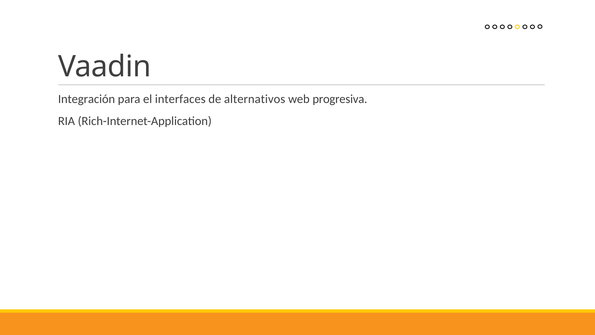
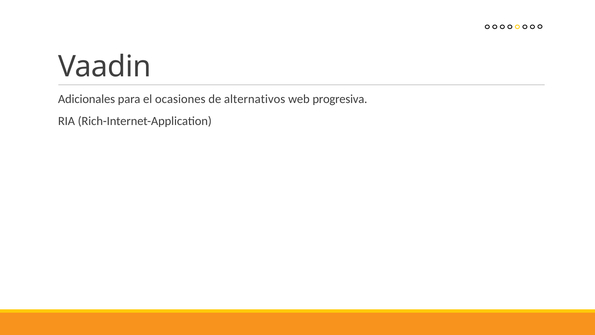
Integración: Integración -> Adicionales
interfaces: interfaces -> ocasiones
